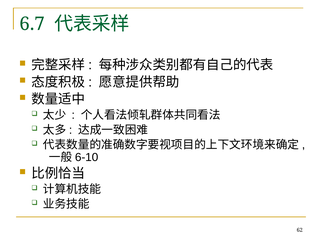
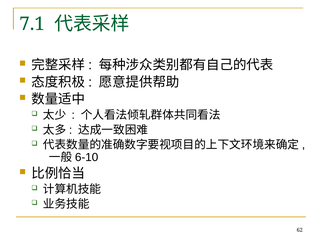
6.7: 6.7 -> 7.1
